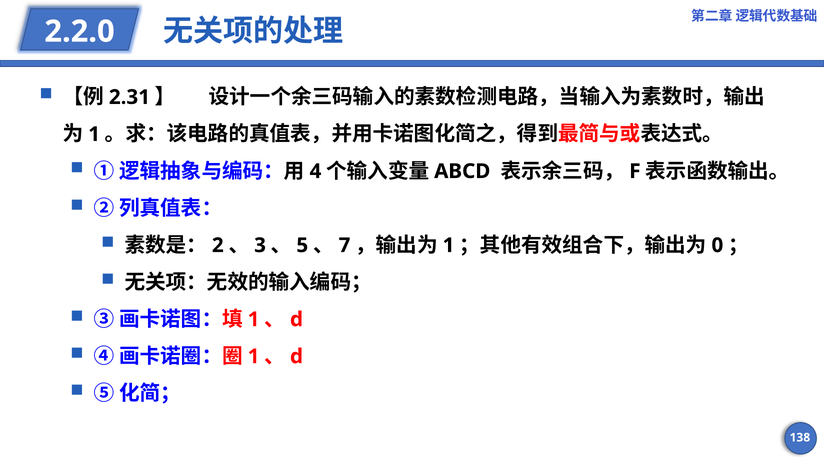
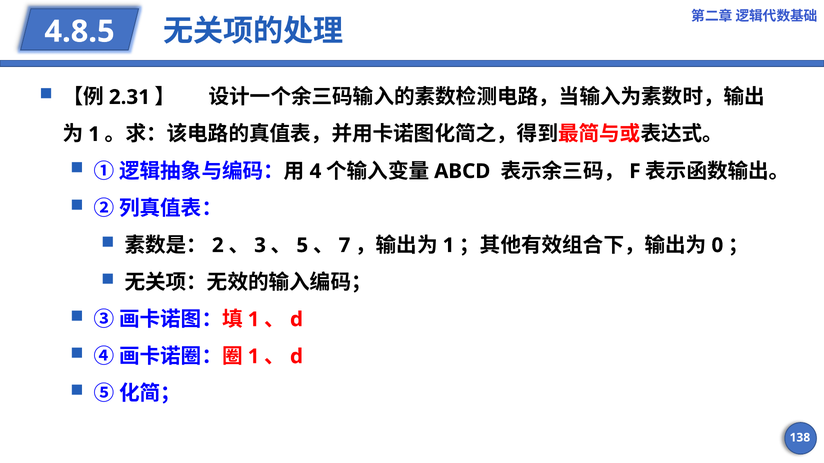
2.2.0: 2.2.0 -> 4.8.5
